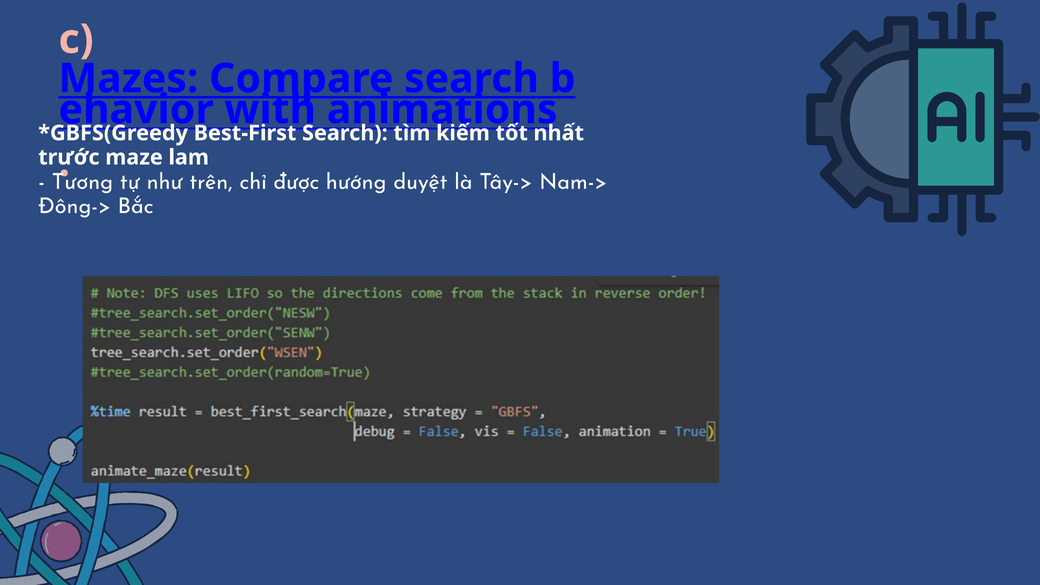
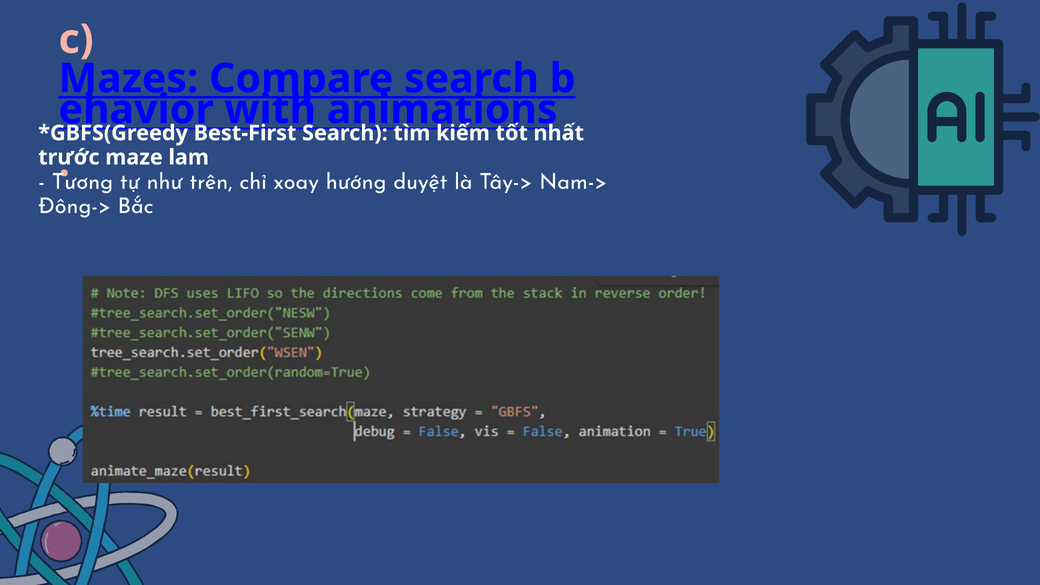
được: được -> xoay
